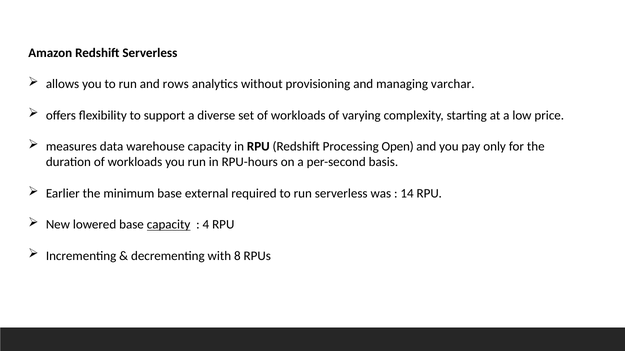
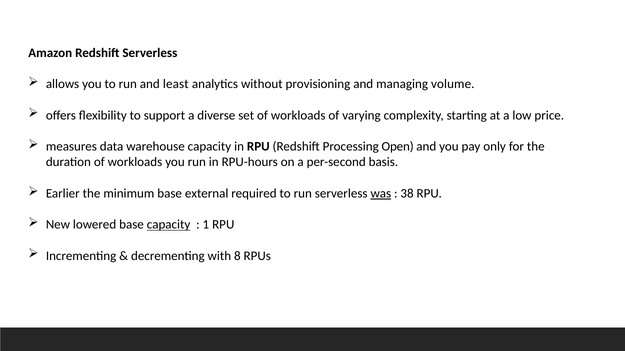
rows: rows -> least
varchar: varchar -> volume
was underline: none -> present
14: 14 -> 38
4: 4 -> 1
